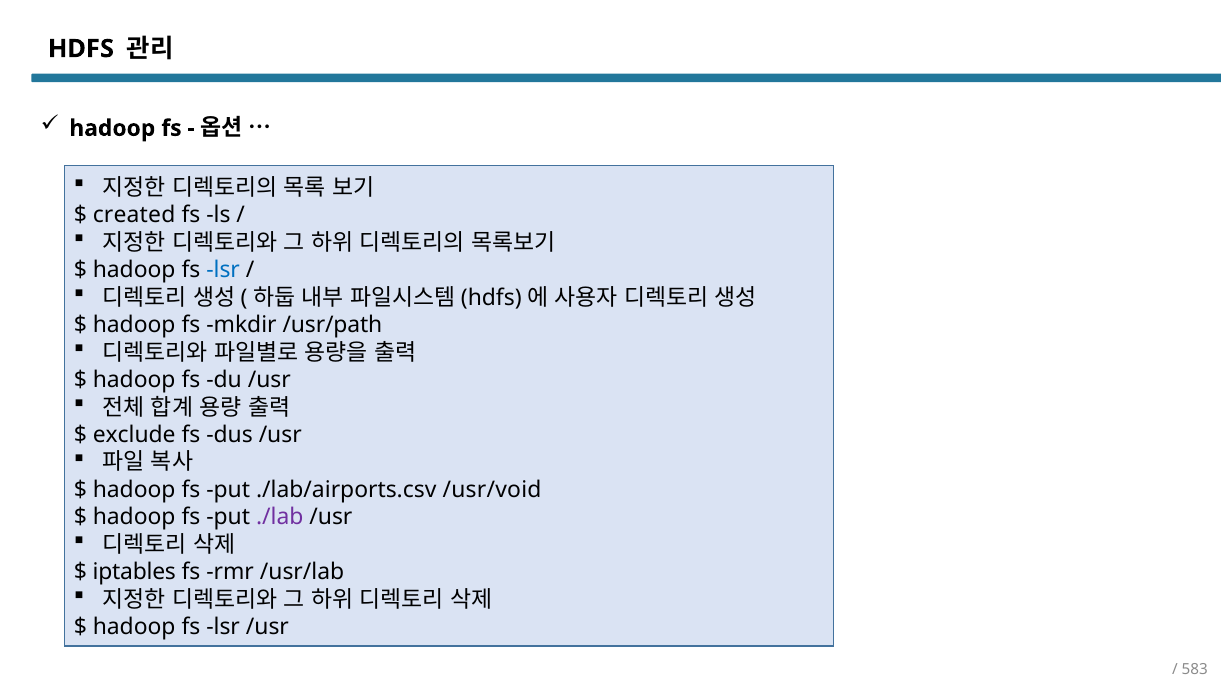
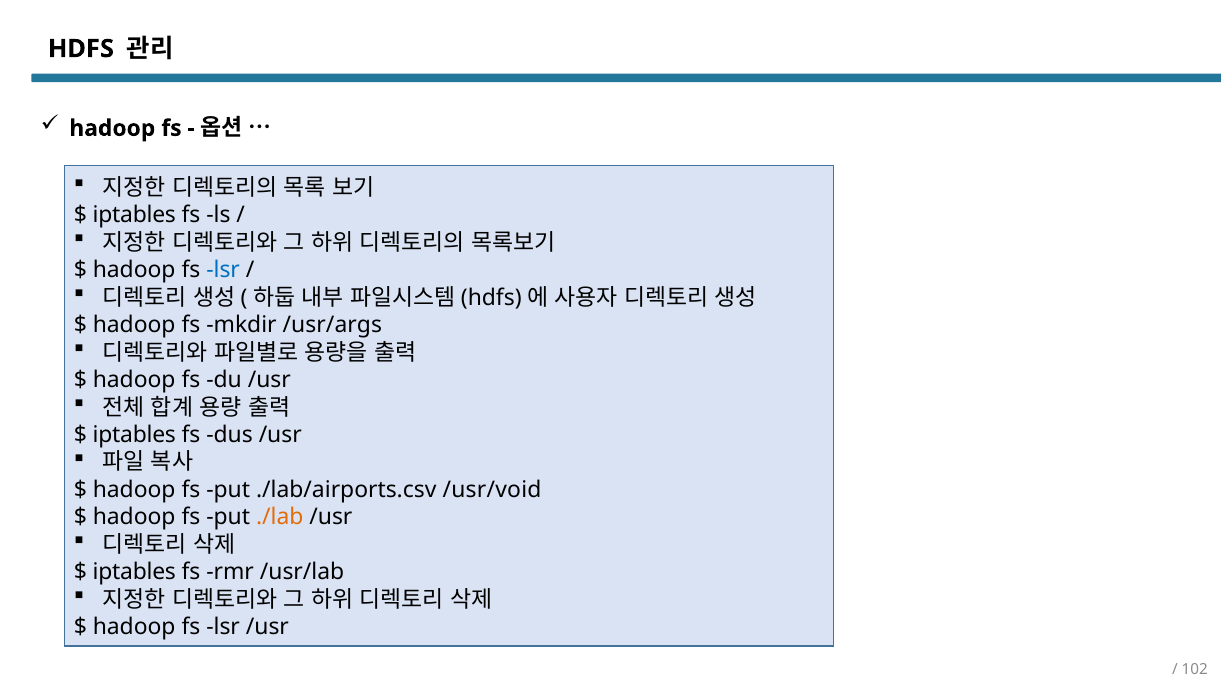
created at (134, 215): created -> iptables
/usr/path: /usr/path -> /usr/args
exclude at (134, 435): exclude -> iptables
./lab colour: purple -> orange
583: 583 -> 102
